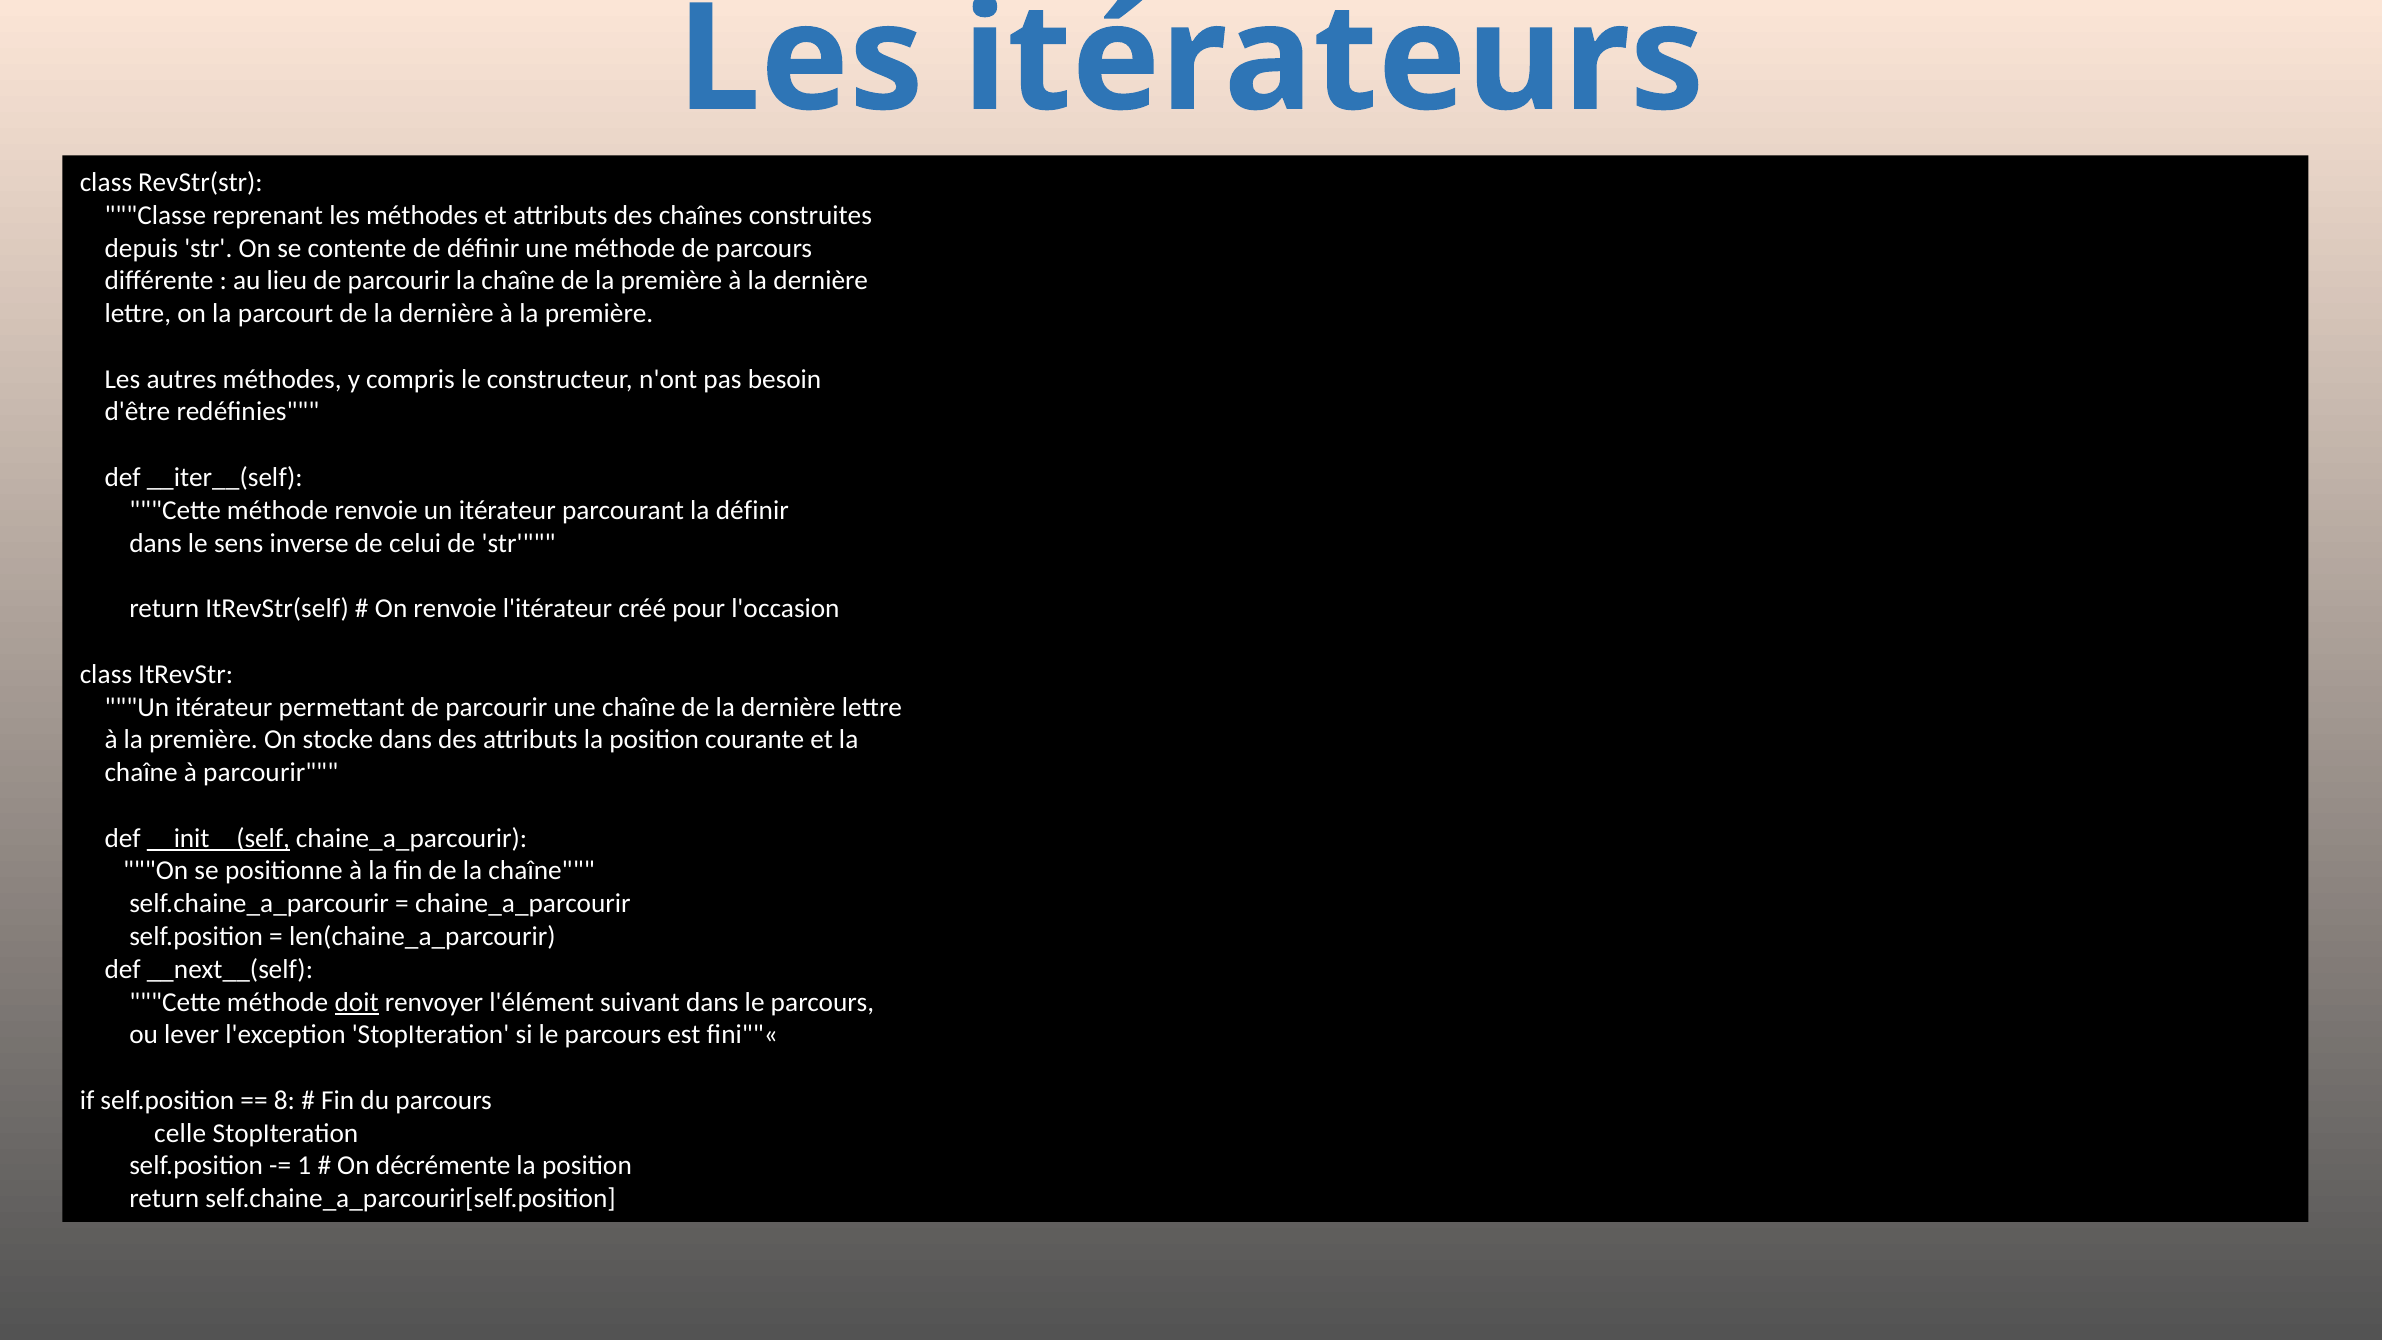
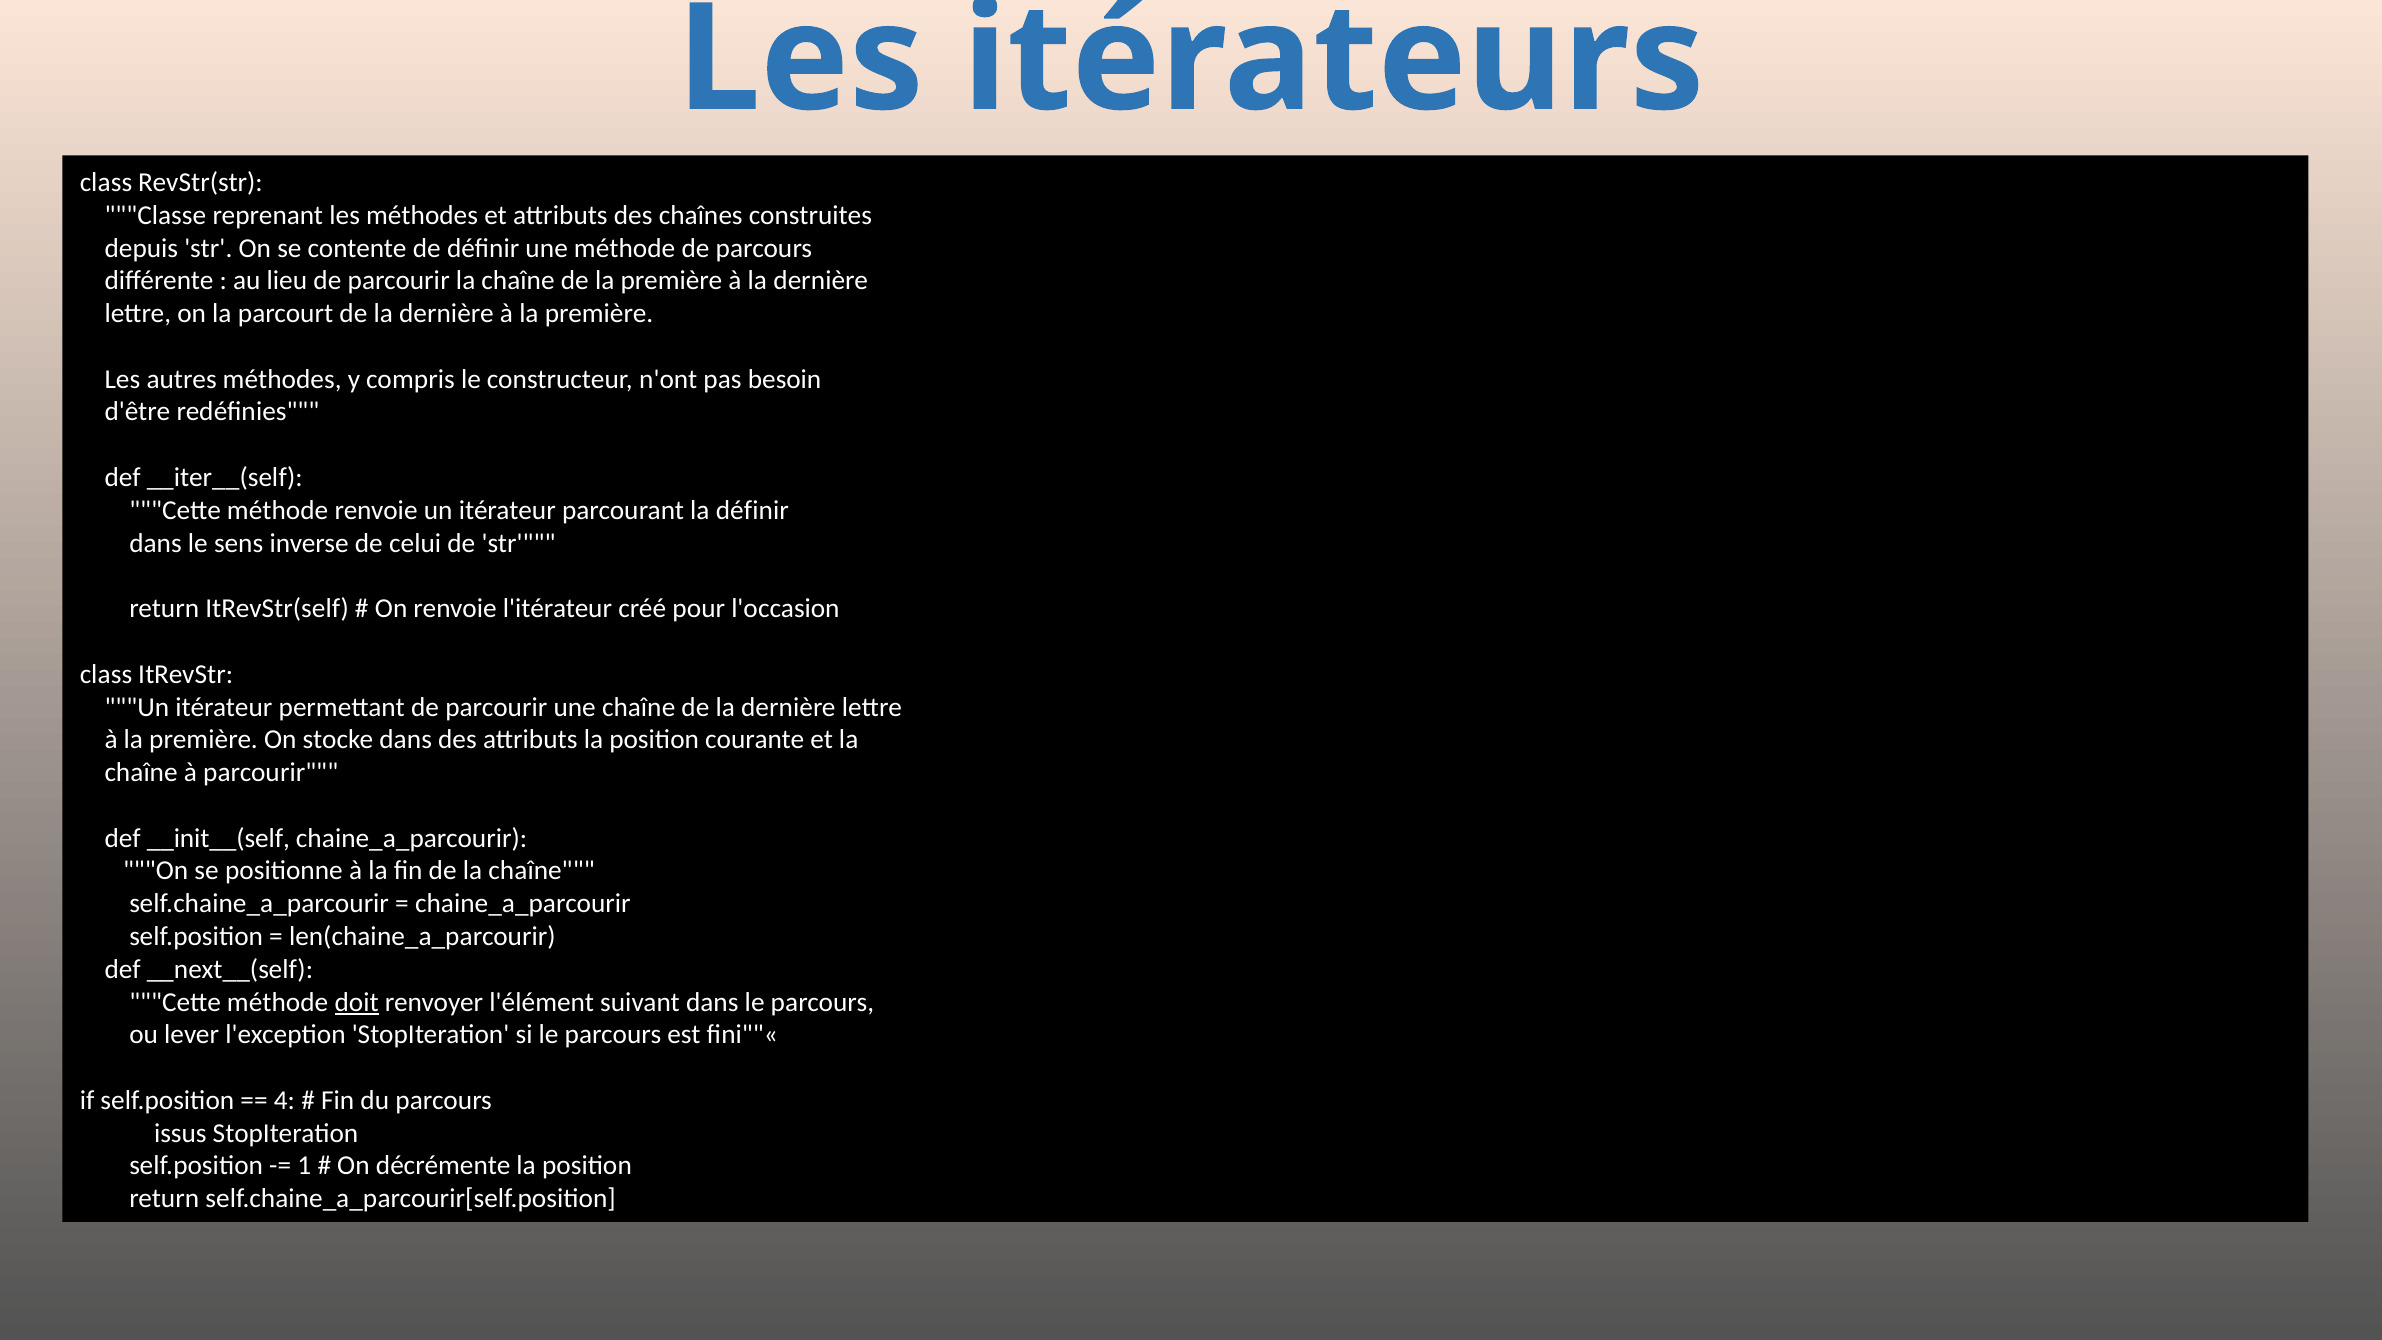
__init__(self underline: present -> none
8: 8 -> 4
celle: celle -> issus
